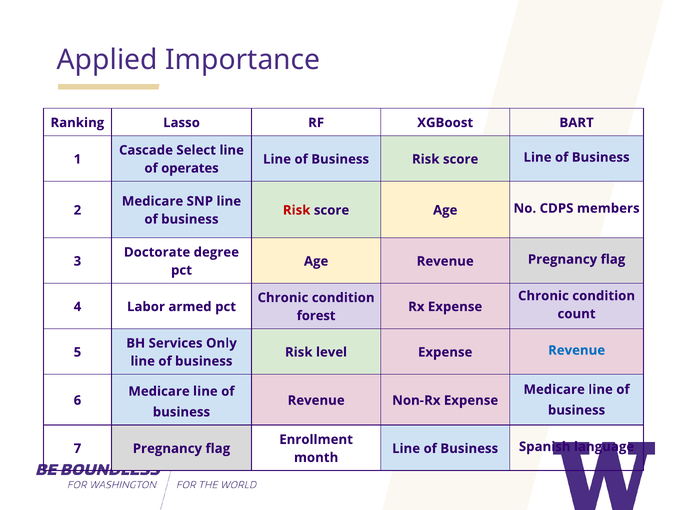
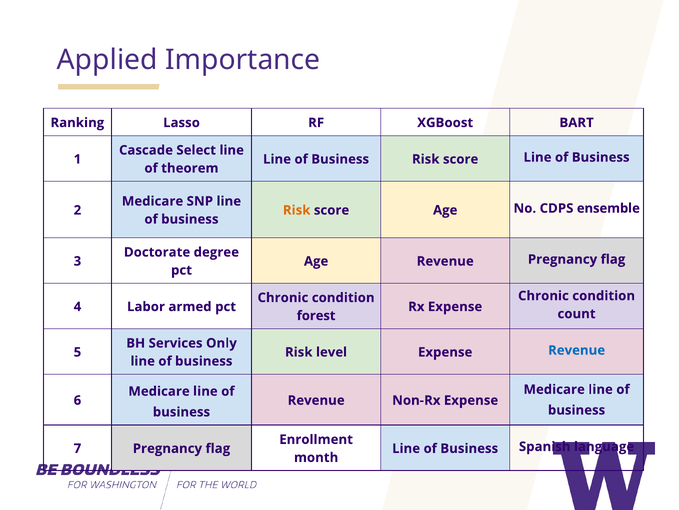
operates: operates -> theorem
Risk at (297, 210) colour: red -> orange
members: members -> ensemble
